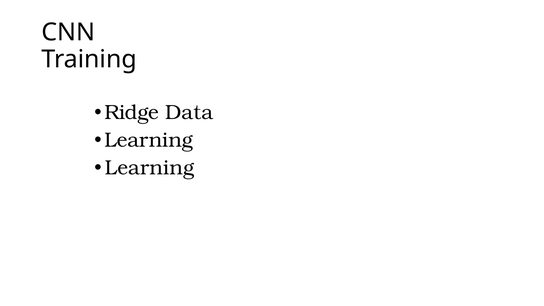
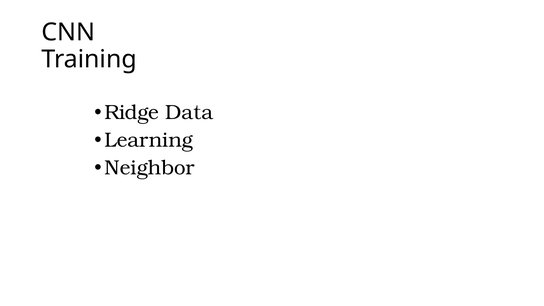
Learning at (150, 168): Learning -> Neighbor
